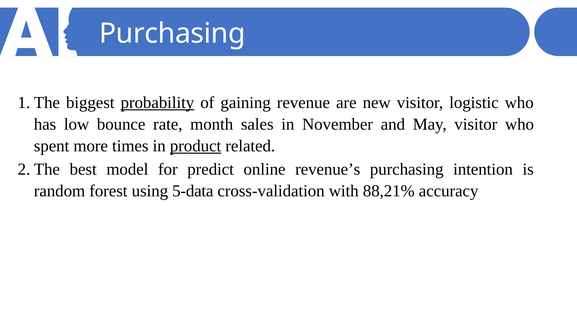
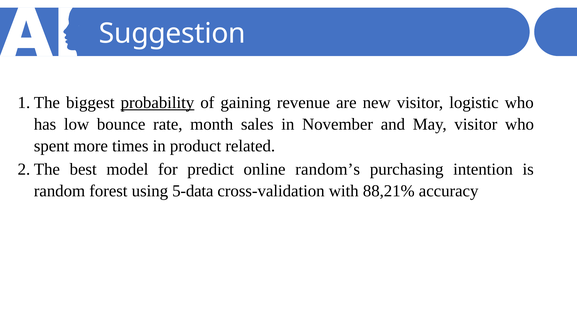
Purchasing at (172, 34): Purchasing -> Suggestion
product underline: present -> none
revenue’s: revenue’s -> random’s
